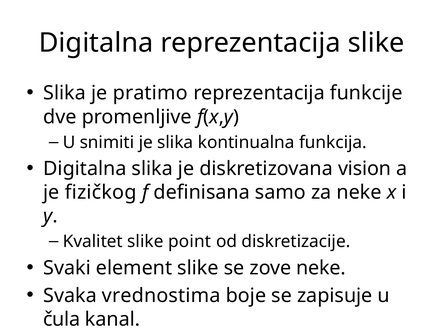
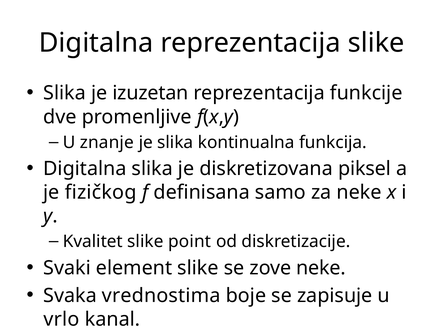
pratimo: pratimo -> izuzetan
snimiti: snimiti -> znanje
vision: vision -> piksel
čula: čula -> vrlo
